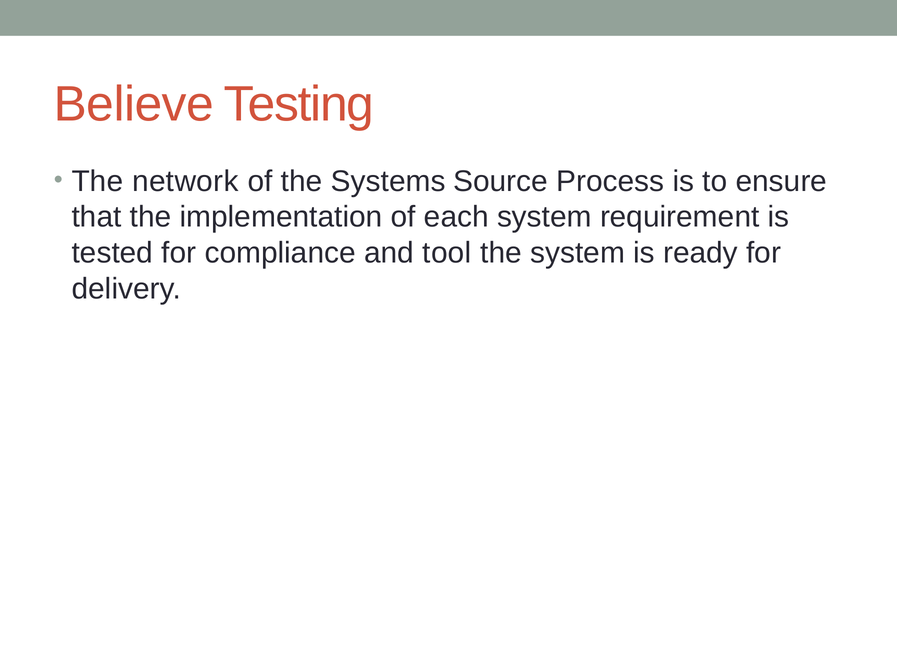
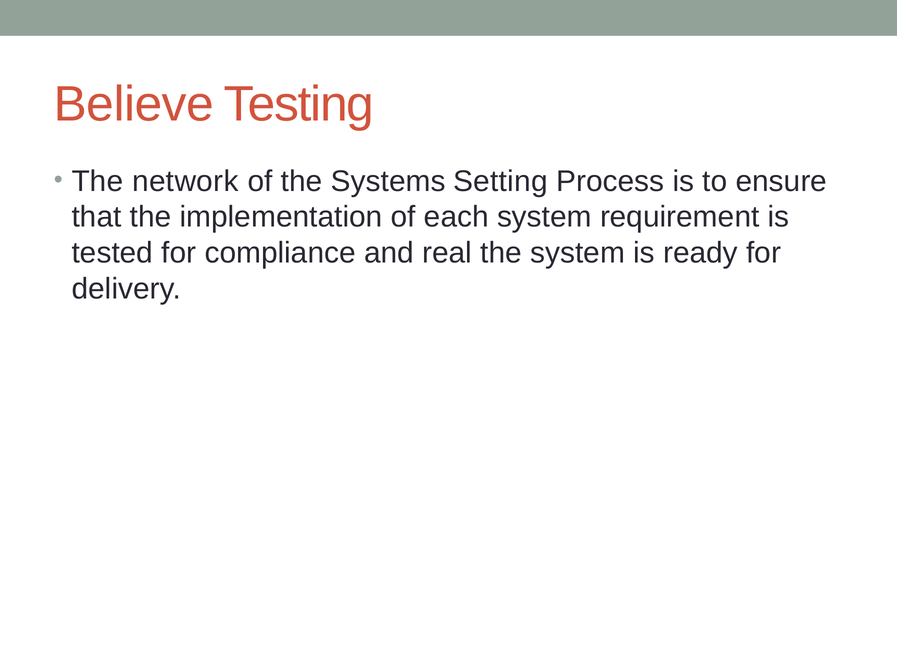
Source: Source -> Setting
tool: tool -> real
